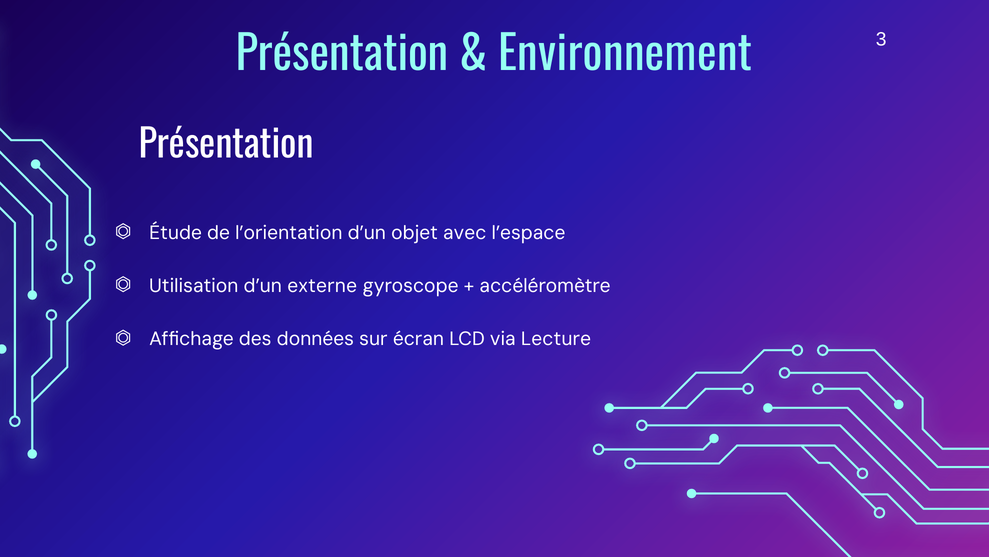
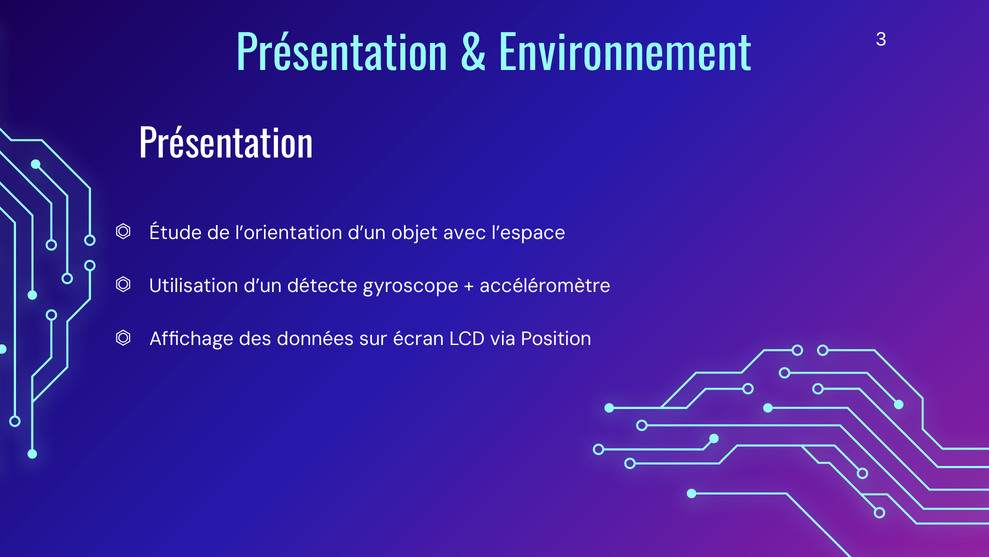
externe: externe -> détecte
Lecture: Lecture -> Position
